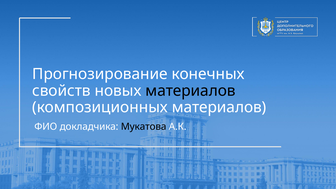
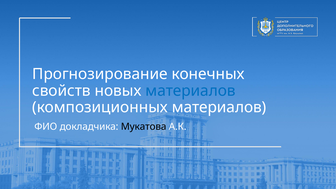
материалов at (191, 91) colour: black -> blue
